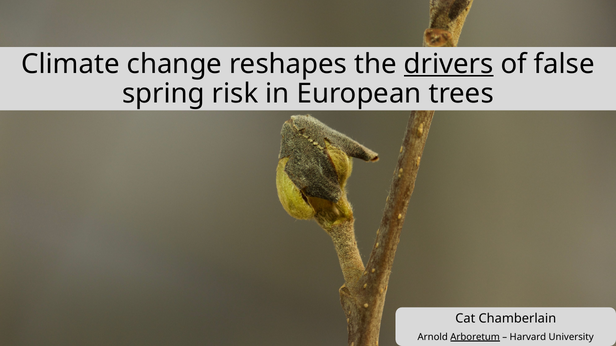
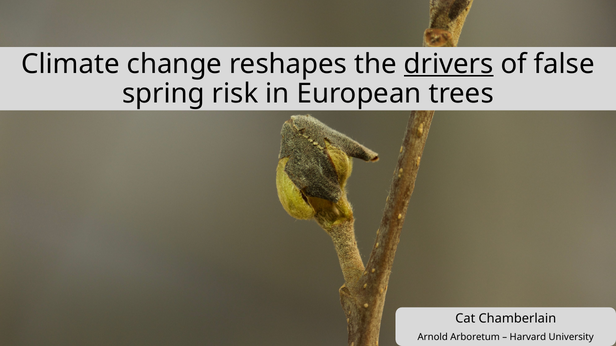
Arboretum underline: present -> none
